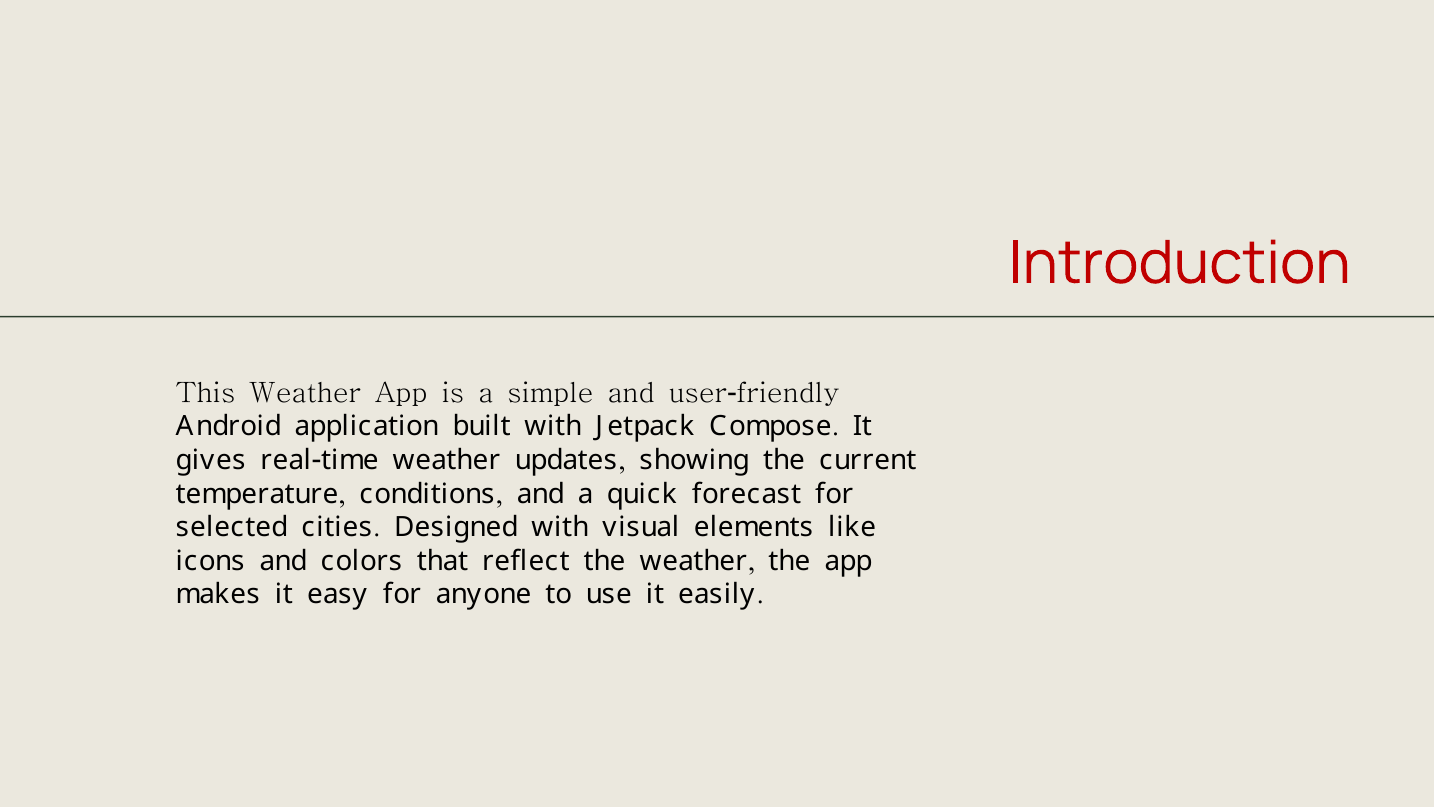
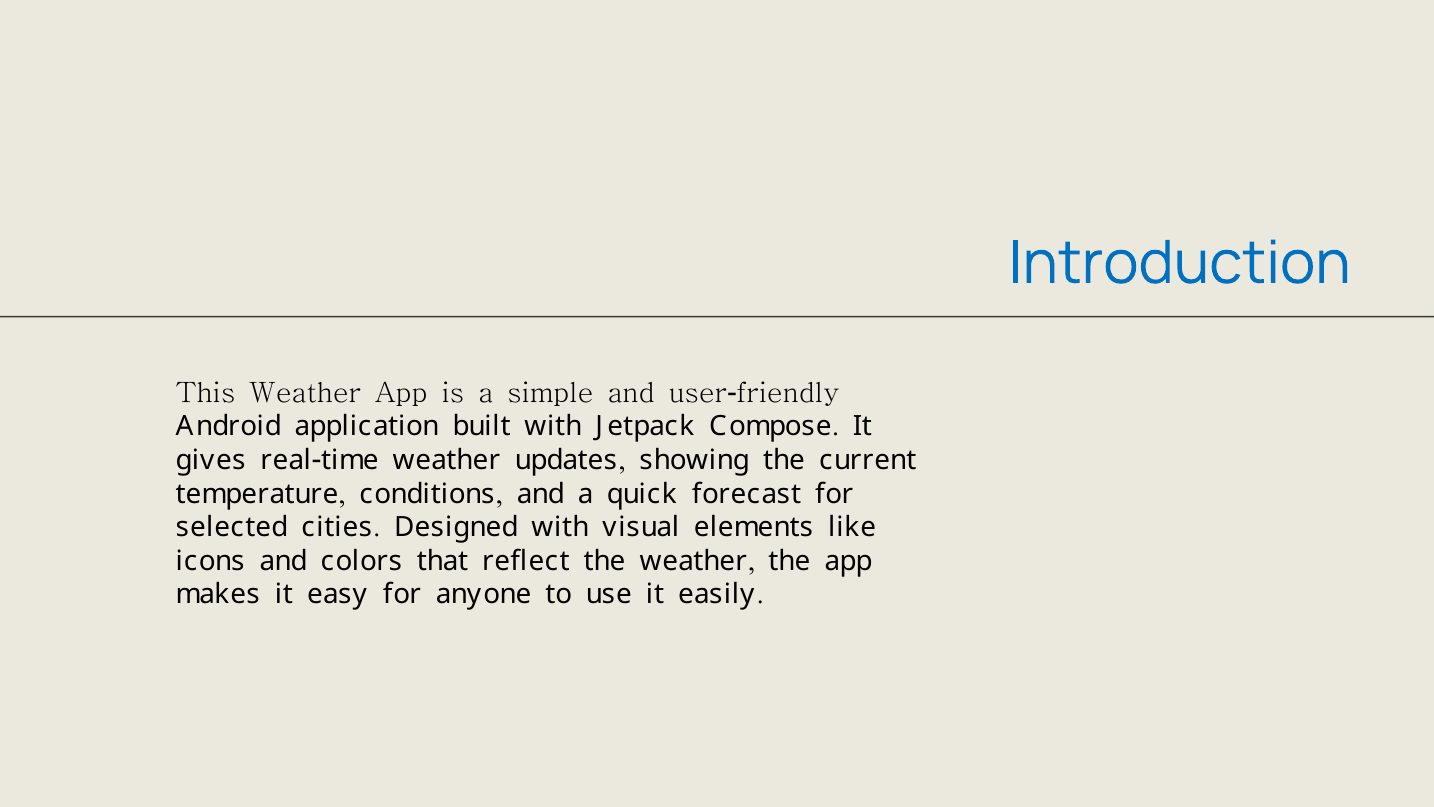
Introduction colour: red -> blue
